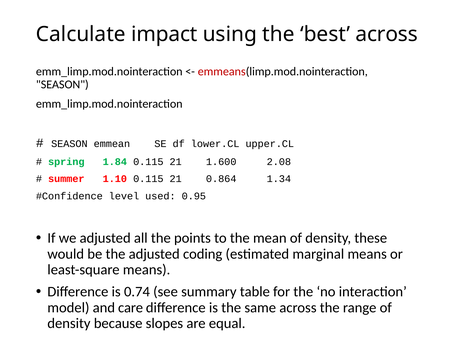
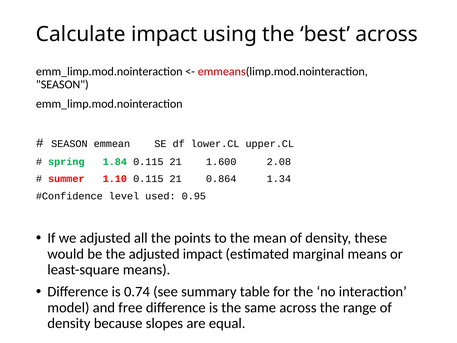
adjusted coding: coding -> impact
care: care -> free
